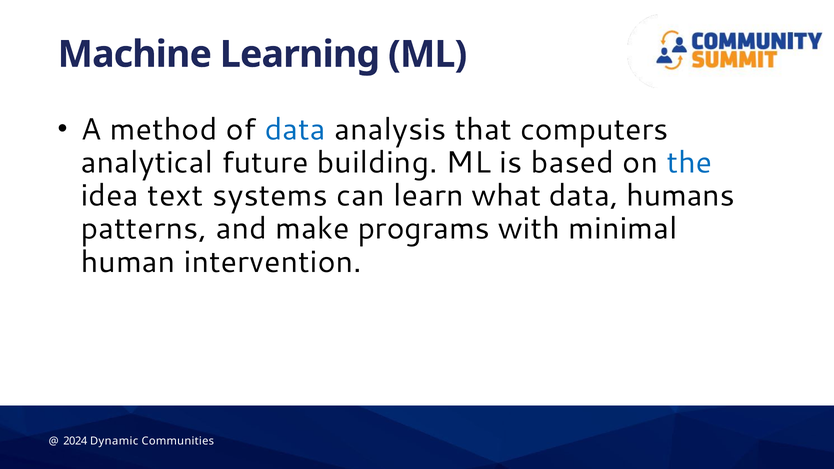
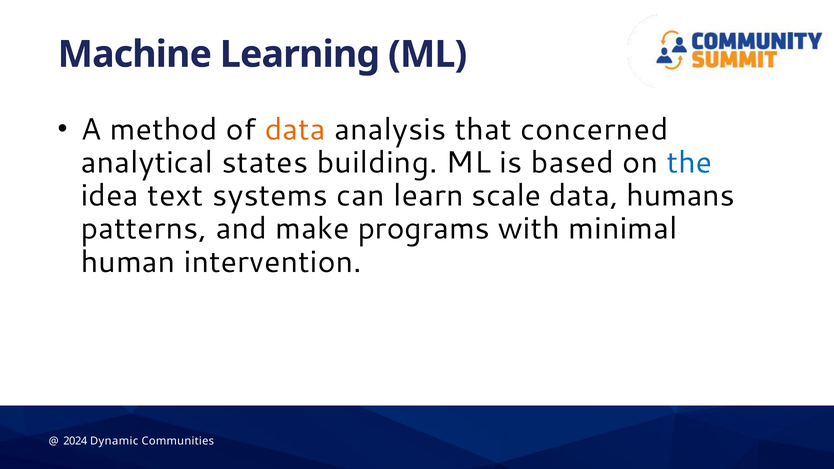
data at (295, 129) colour: blue -> orange
computers: computers -> concerned
future: future -> states
what: what -> scale
